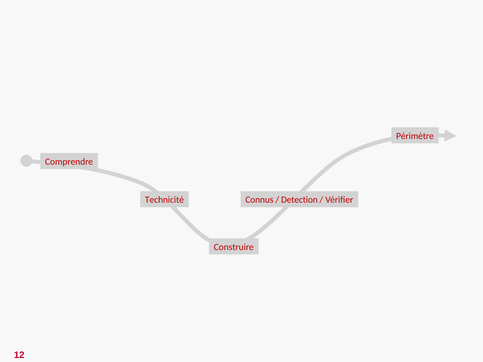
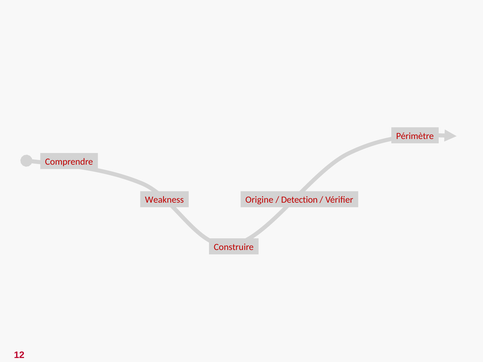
Technicité: Technicité -> Weakness
Connus: Connus -> Origine
